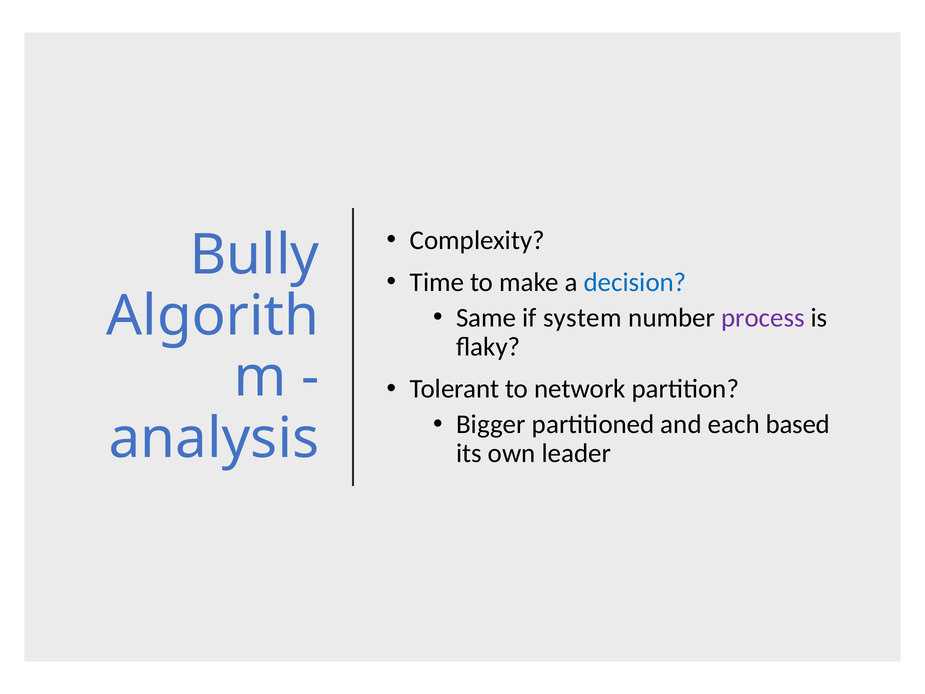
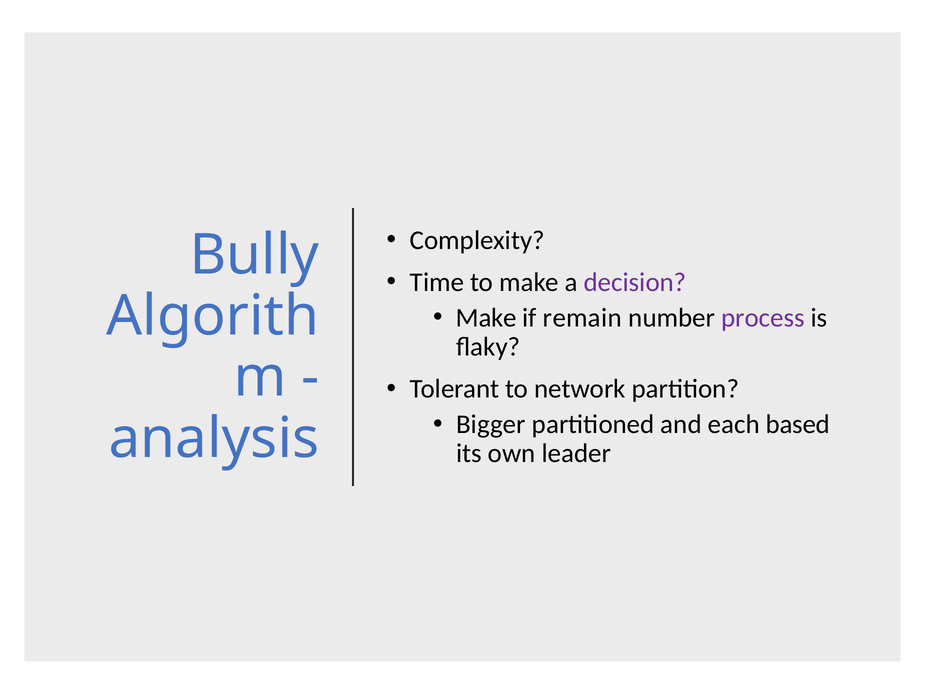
decision colour: blue -> purple
Same at (486, 318): Same -> Make
system: system -> remain
